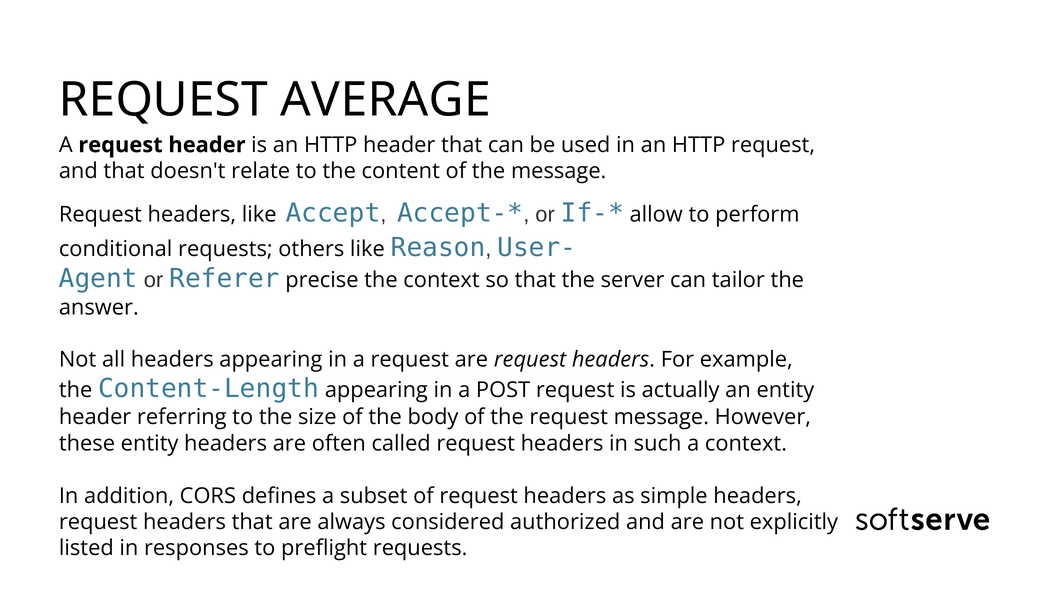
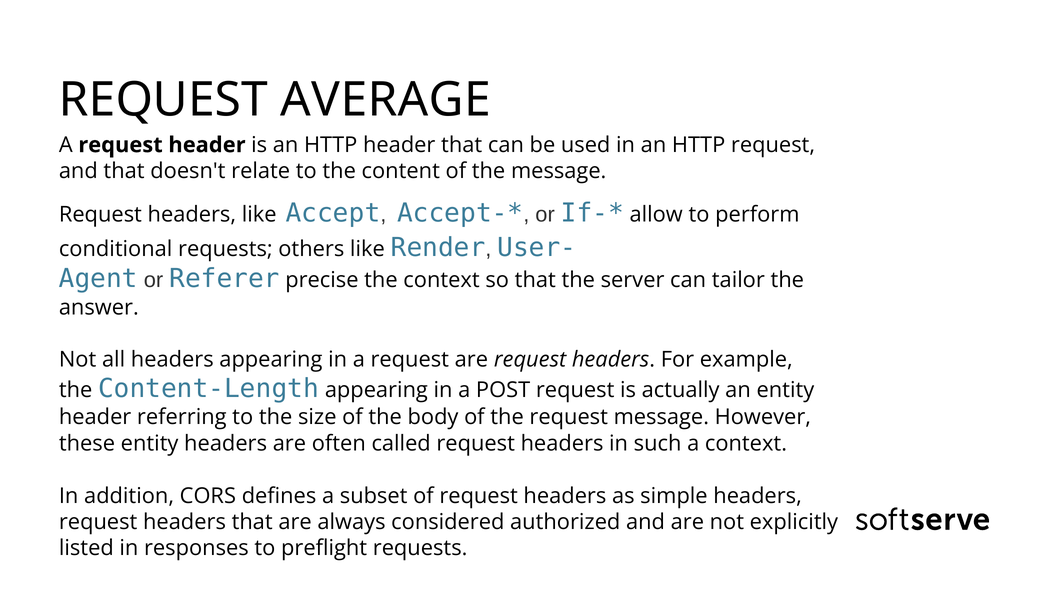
Reason: Reason -> Render
